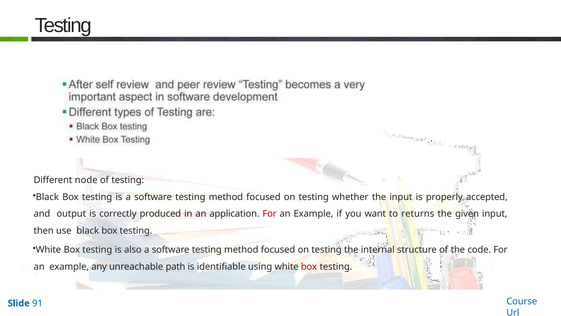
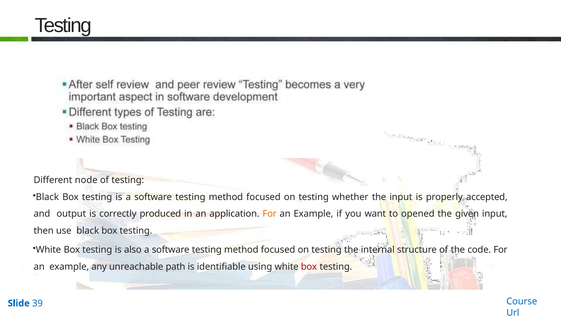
For at (270, 214) colour: red -> orange
returns: returns -> opened
91: 91 -> 39
